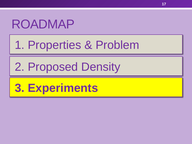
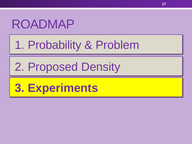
Properties: Properties -> Probability
